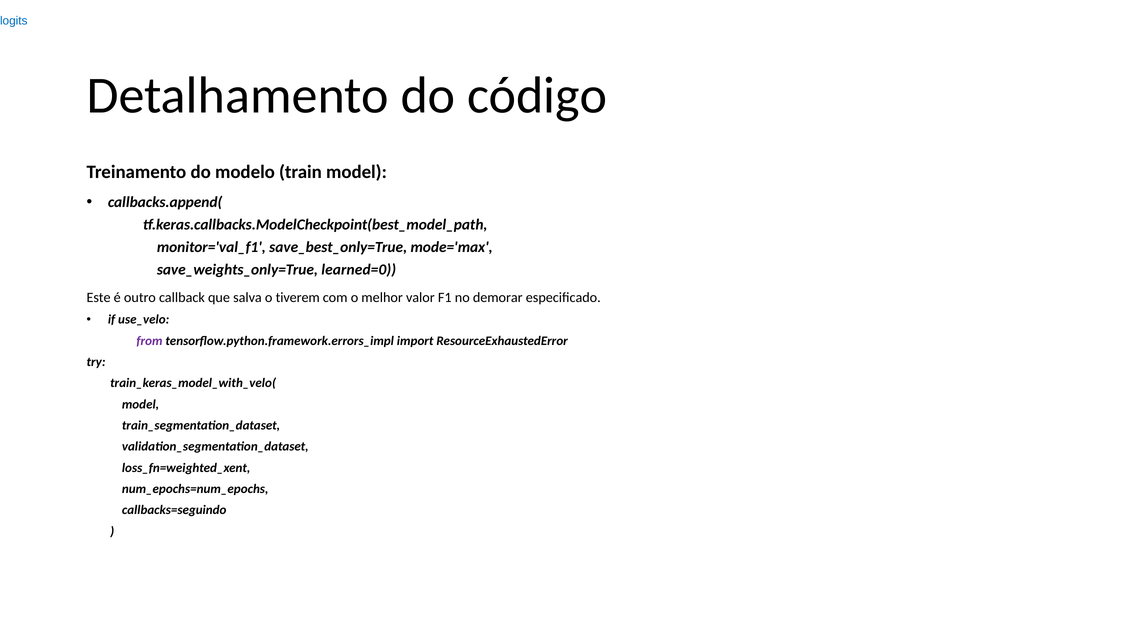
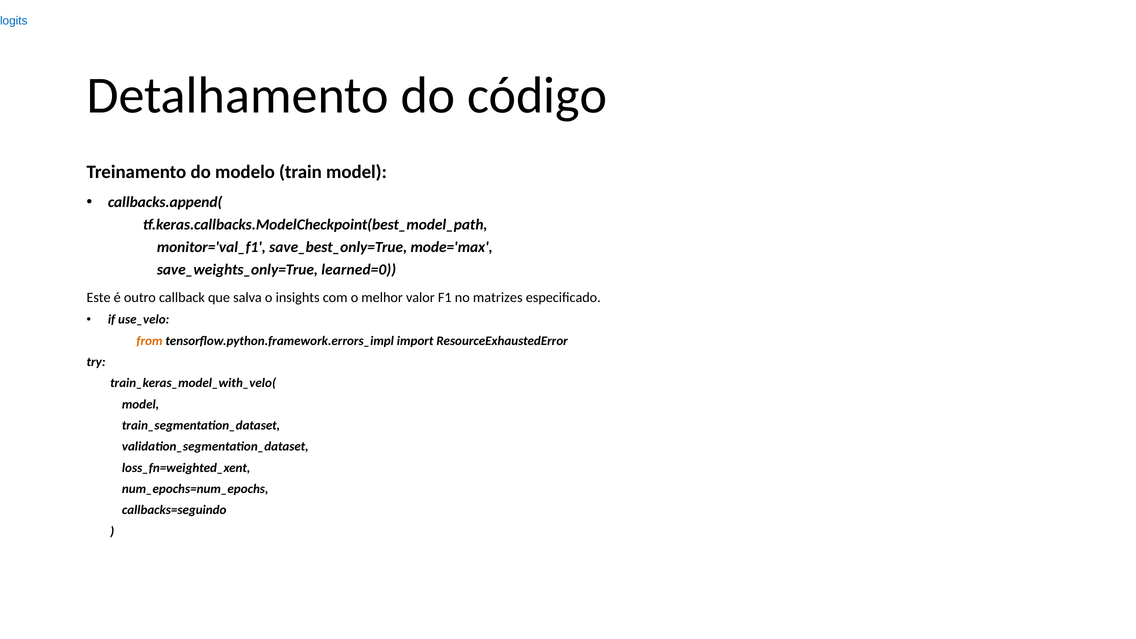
tiverem: tiverem -> insights
demorar: demorar -> matrizes
from colour: purple -> orange
